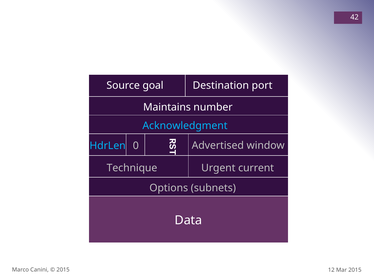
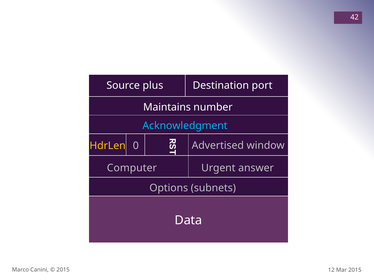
goal: goal -> plus
HdrLen colour: light blue -> yellow
Technique: Technique -> Computer
current: current -> answer
